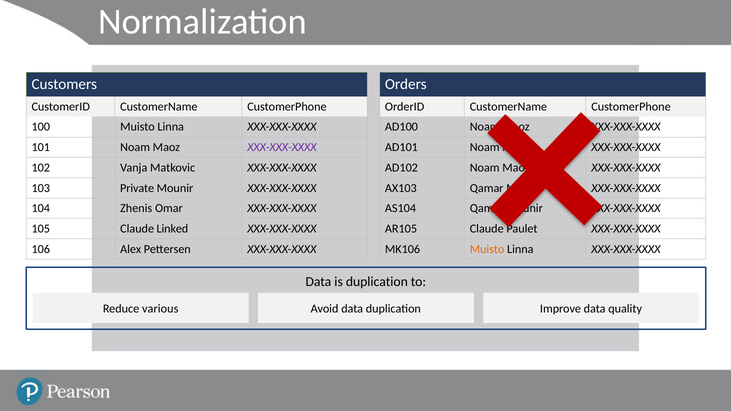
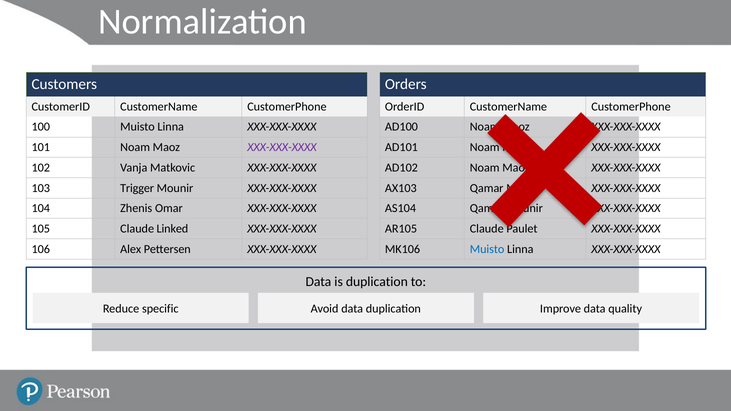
Private: Private -> Trigger
Muisto at (487, 249) colour: orange -> blue
various: various -> specific
